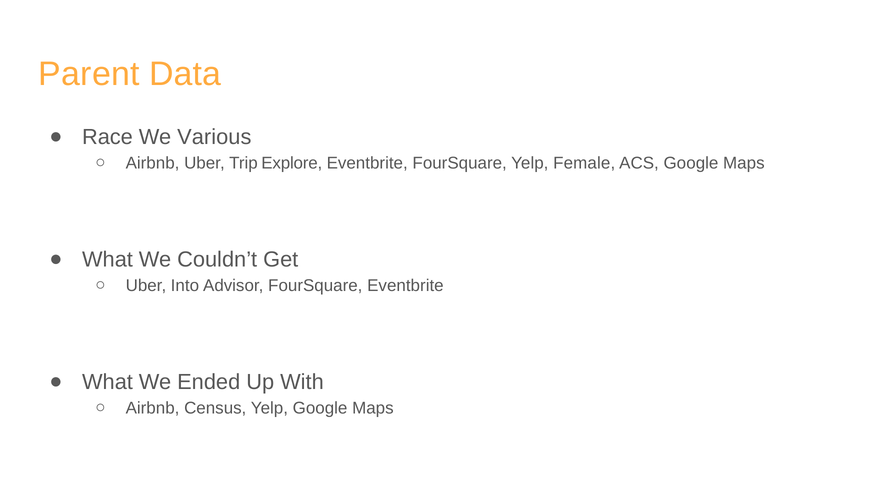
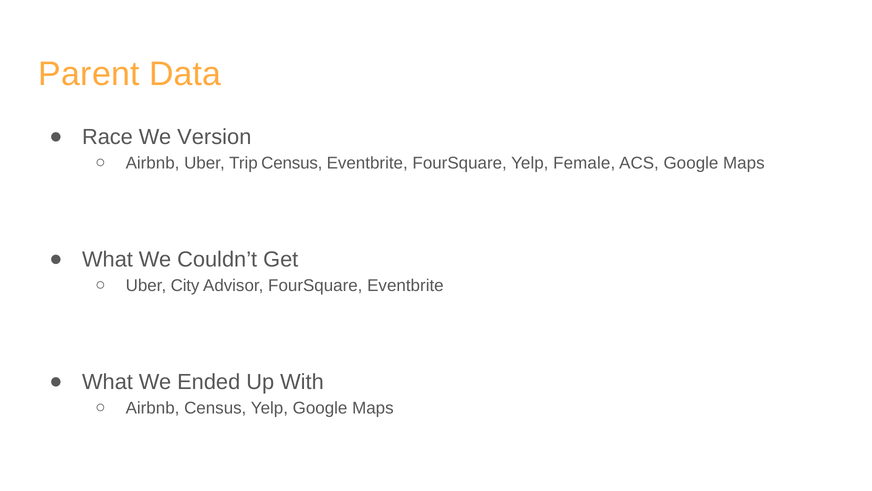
Various: Various -> Version
Trip Explore: Explore -> Census
Into: Into -> City
